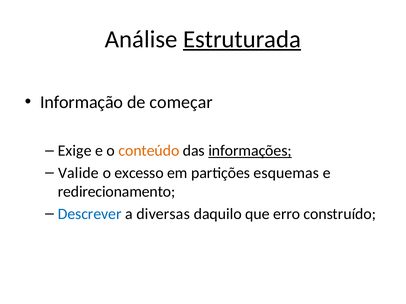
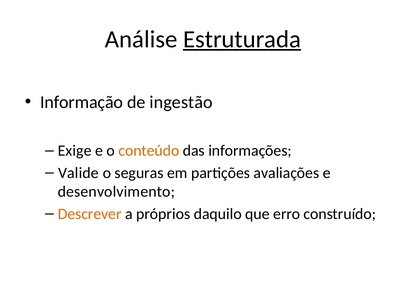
começar: começar -> ingestão
informações underline: present -> none
excesso: excesso -> seguras
esquemas: esquemas -> avaliações
redirecionamento: redirecionamento -> desenvolvimento
Descrever colour: blue -> orange
diversas: diversas -> próprios
